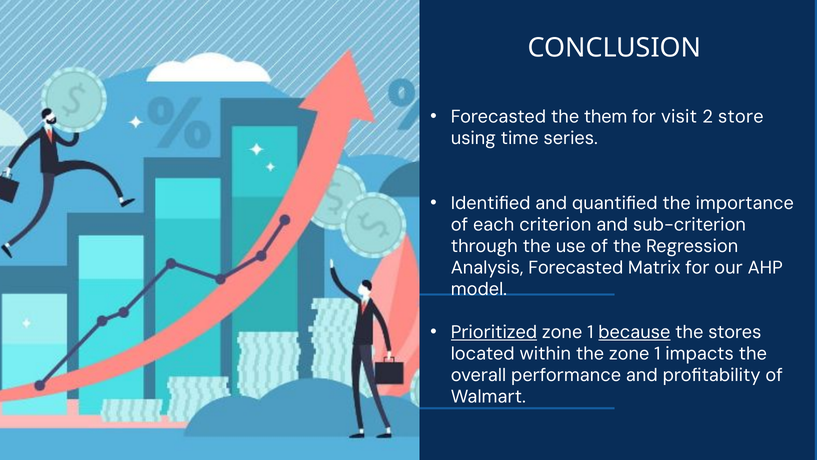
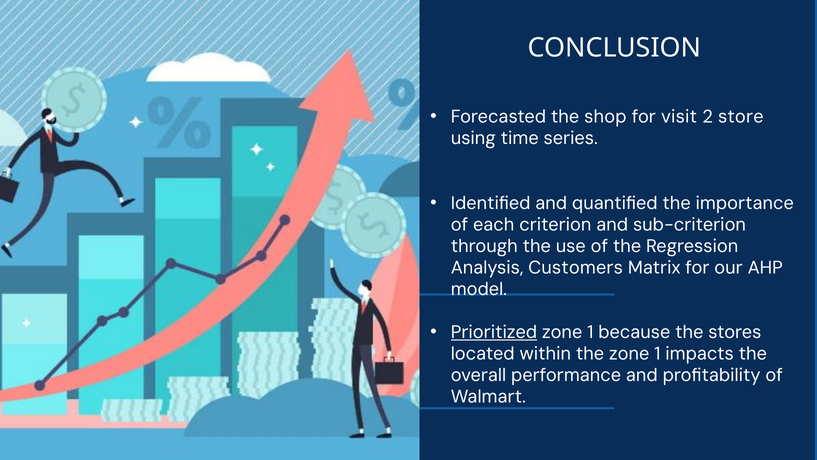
them: them -> shop
Analysis Forecasted: Forecasted -> Customers
because underline: present -> none
